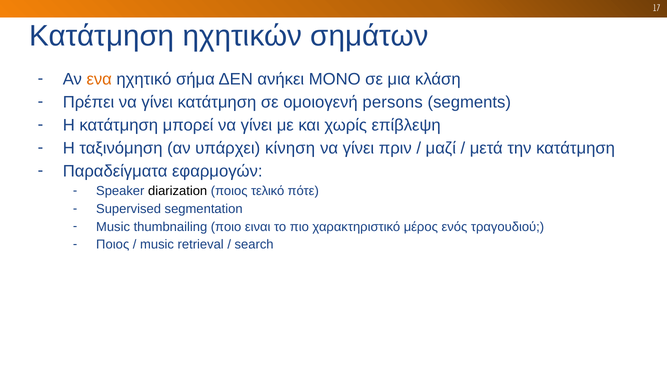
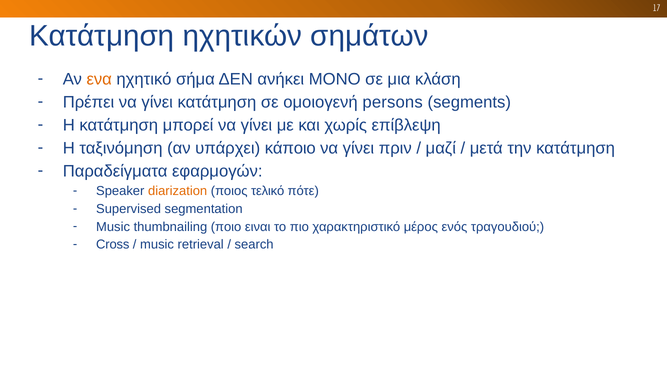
κίνηση: κίνηση -> κάποιο
diarization colour: black -> orange
Ποιος at (113, 245): Ποιος -> Cross
